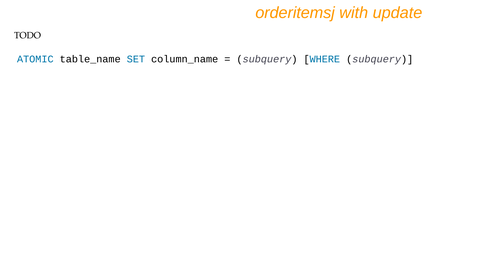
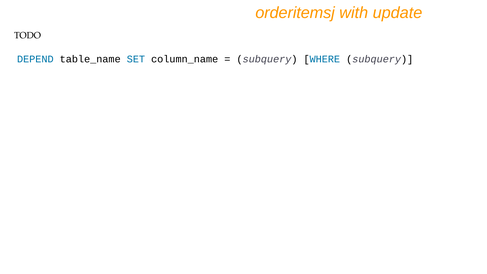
ATOMIC: ATOMIC -> DEPEND
